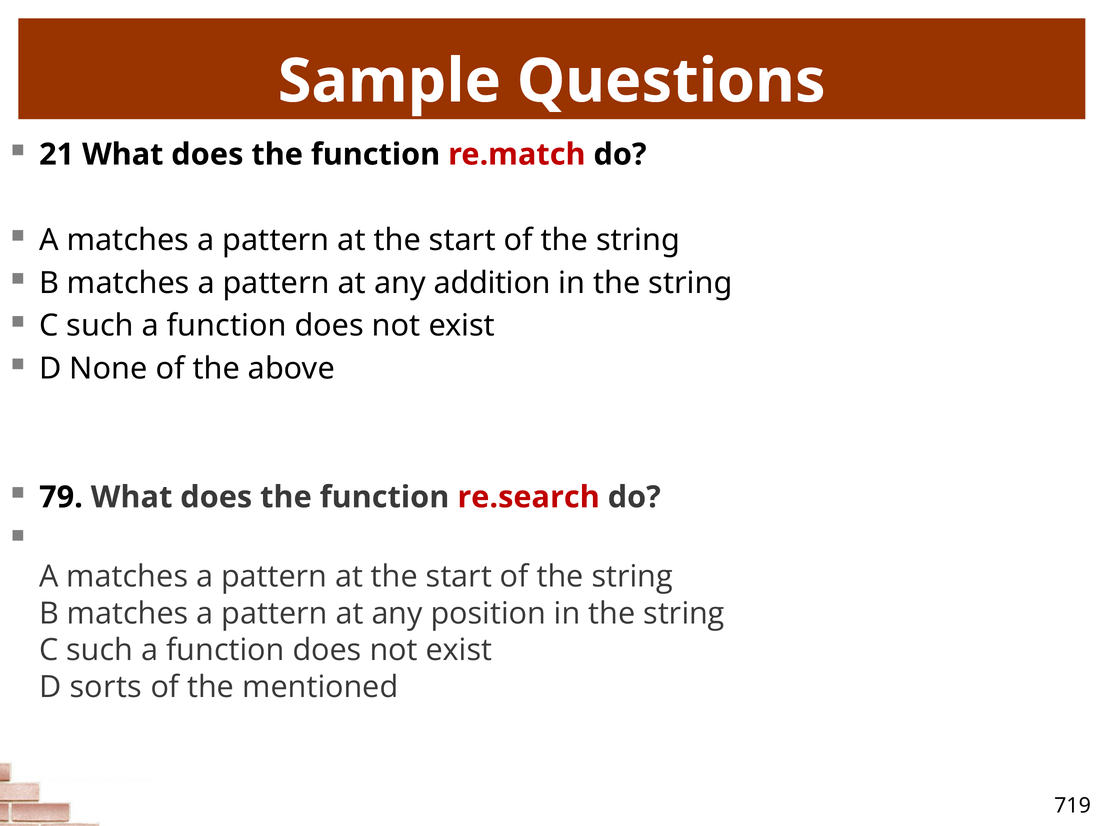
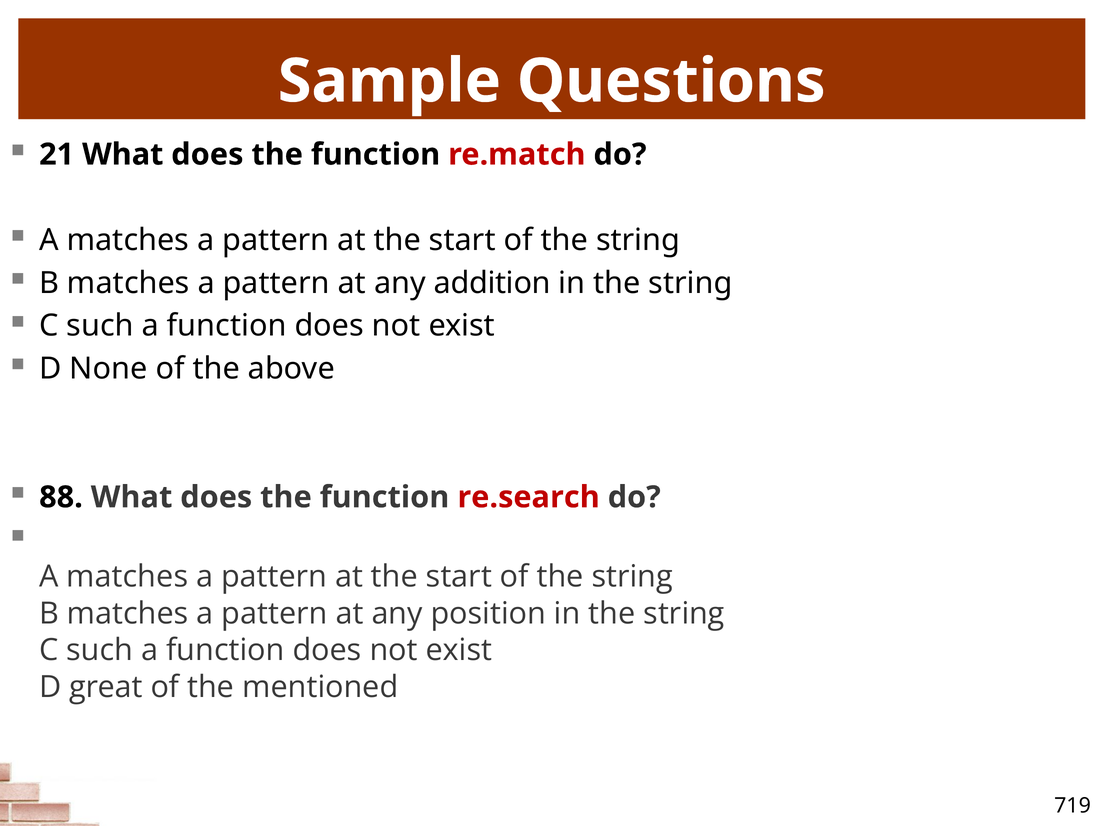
79: 79 -> 88
sorts: sorts -> great
